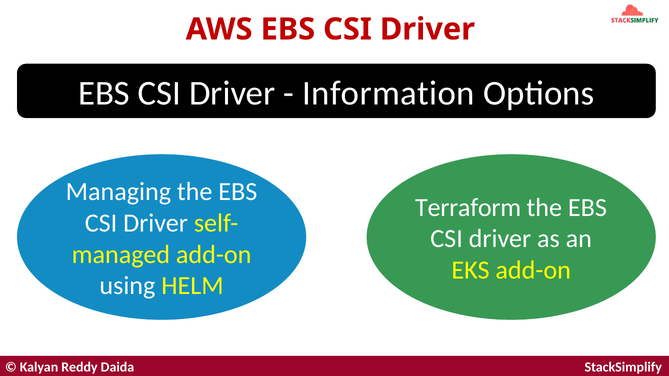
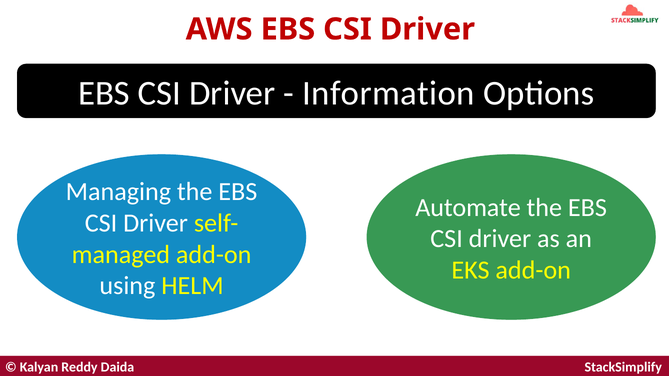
Terraform: Terraform -> Automate
